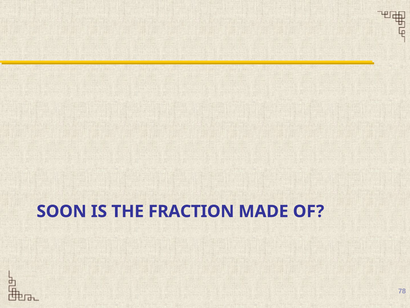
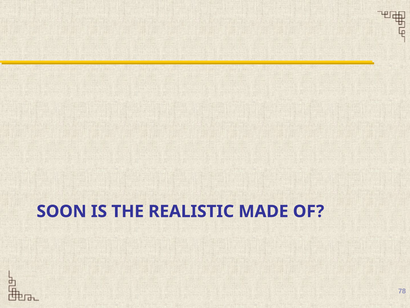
FRACTION: FRACTION -> REALISTIC
